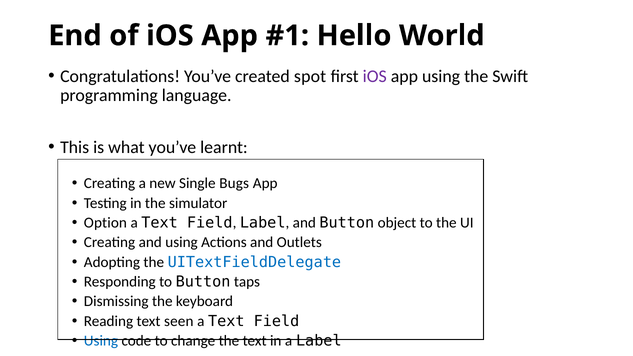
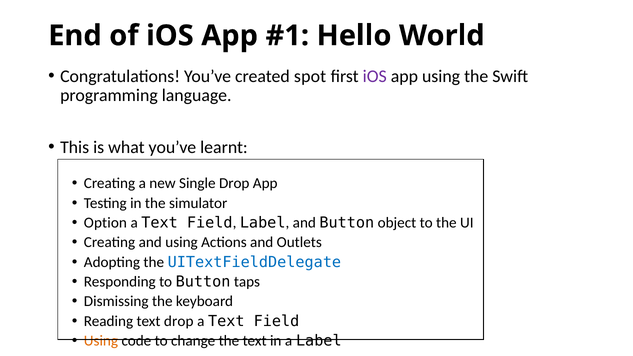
Single Bugs: Bugs -> Drop
text seen: seen -> drop
Using at (101, 341) colour: blue -> orange
